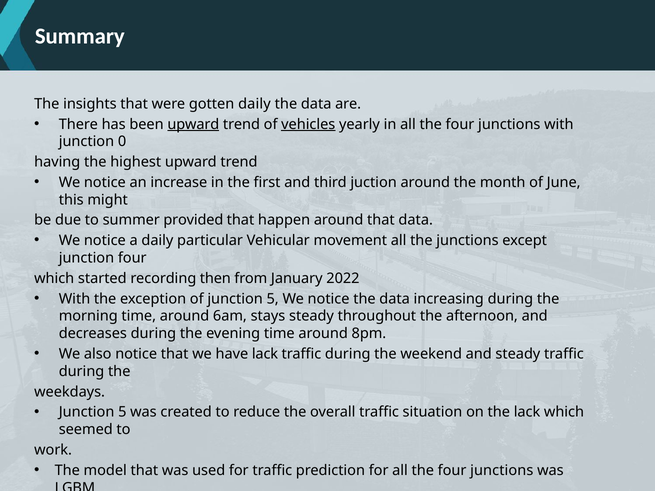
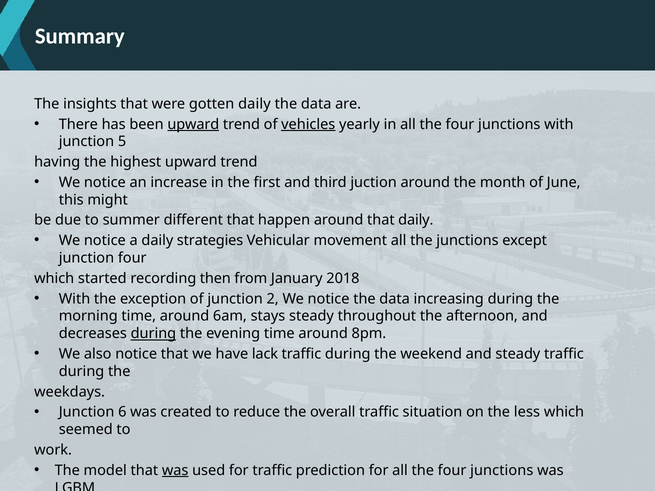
0: 0 -> 5
provided: provided -> different
that data: data -> daily
particular: particular -> strategies
2022: 2022 -> 2018
of junction 5: 5 -> 2
during at (153, 334) underline: none -> present
5 at (122, 412): 5 -> 6
the lack: lack -> less
was at (175, 471) underline: none -> present
